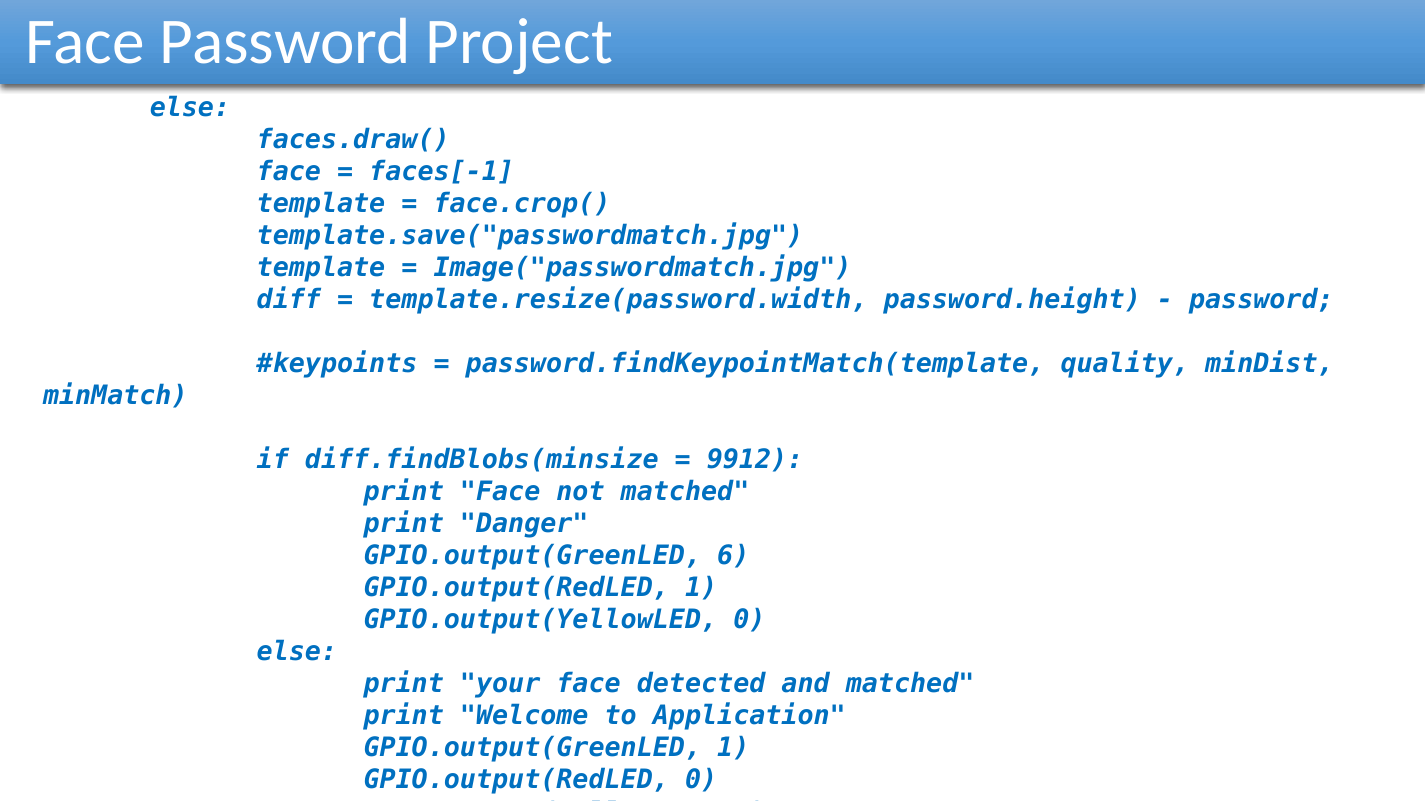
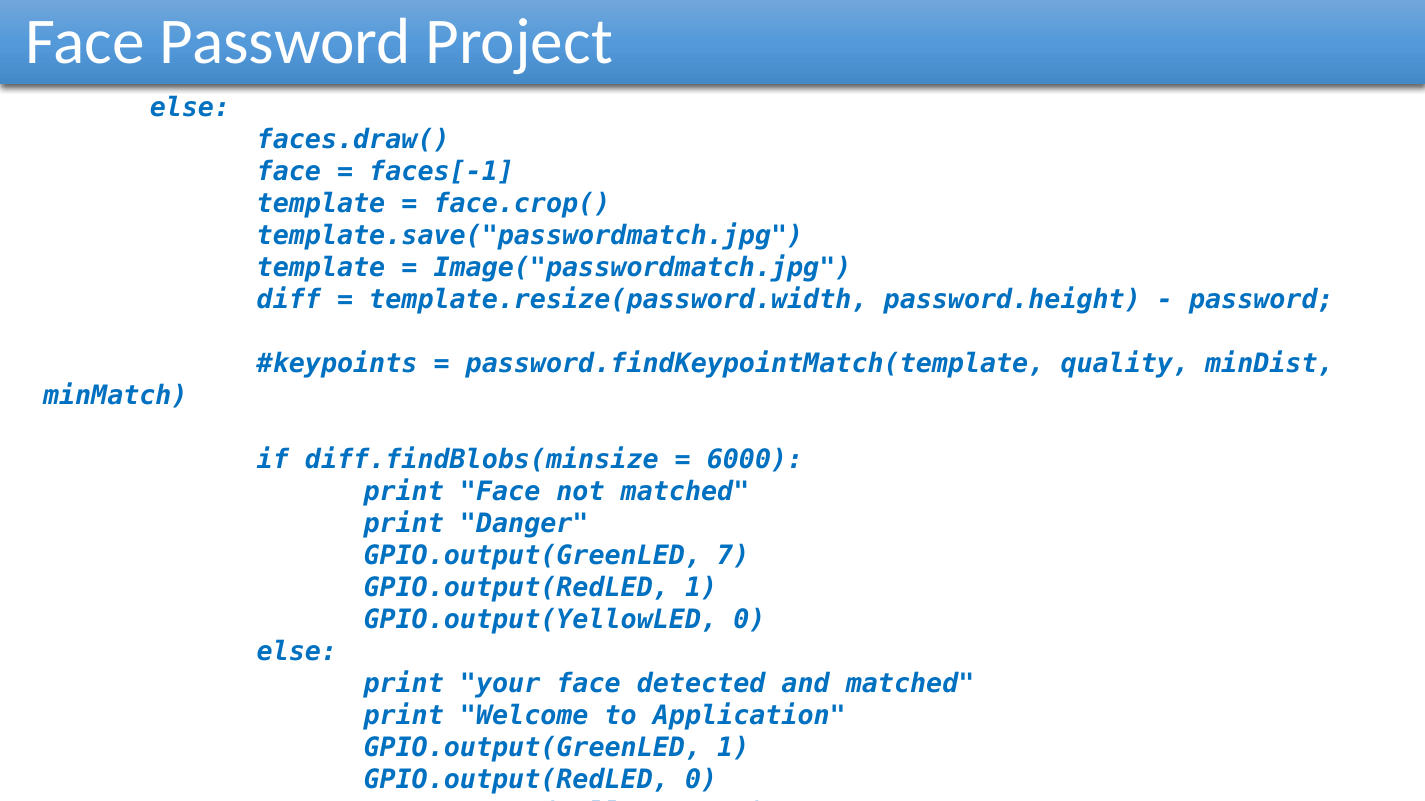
9912: 9912 -> 6000
6: 6 -> 7
